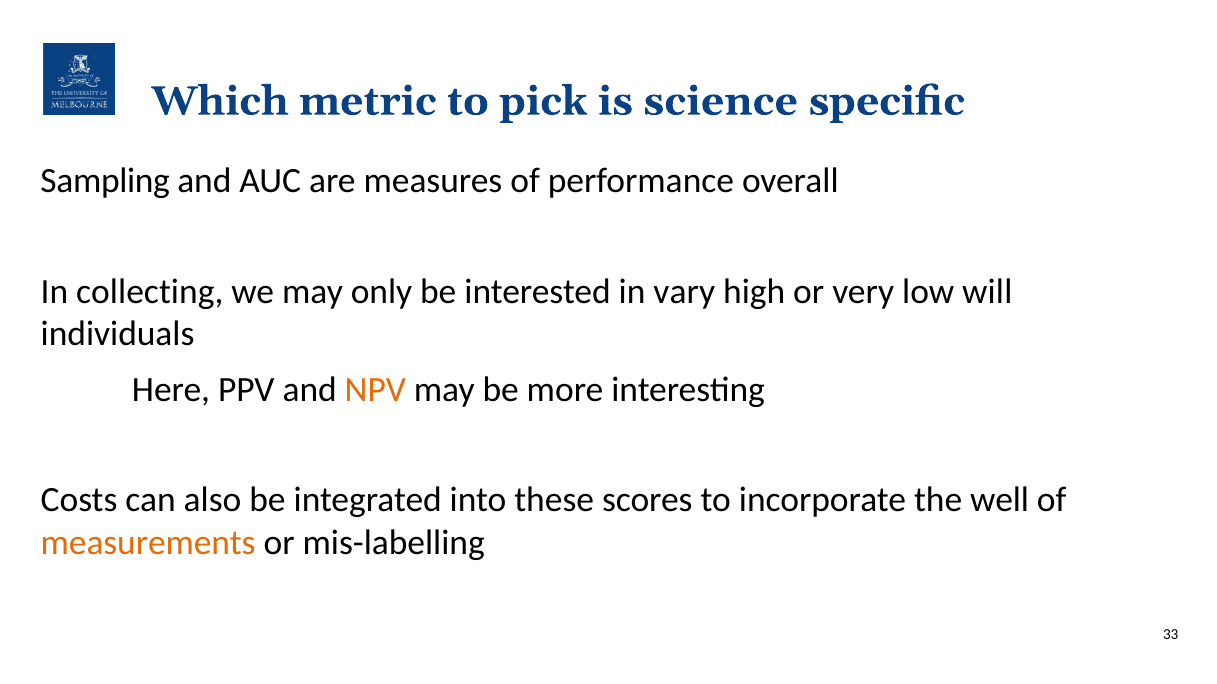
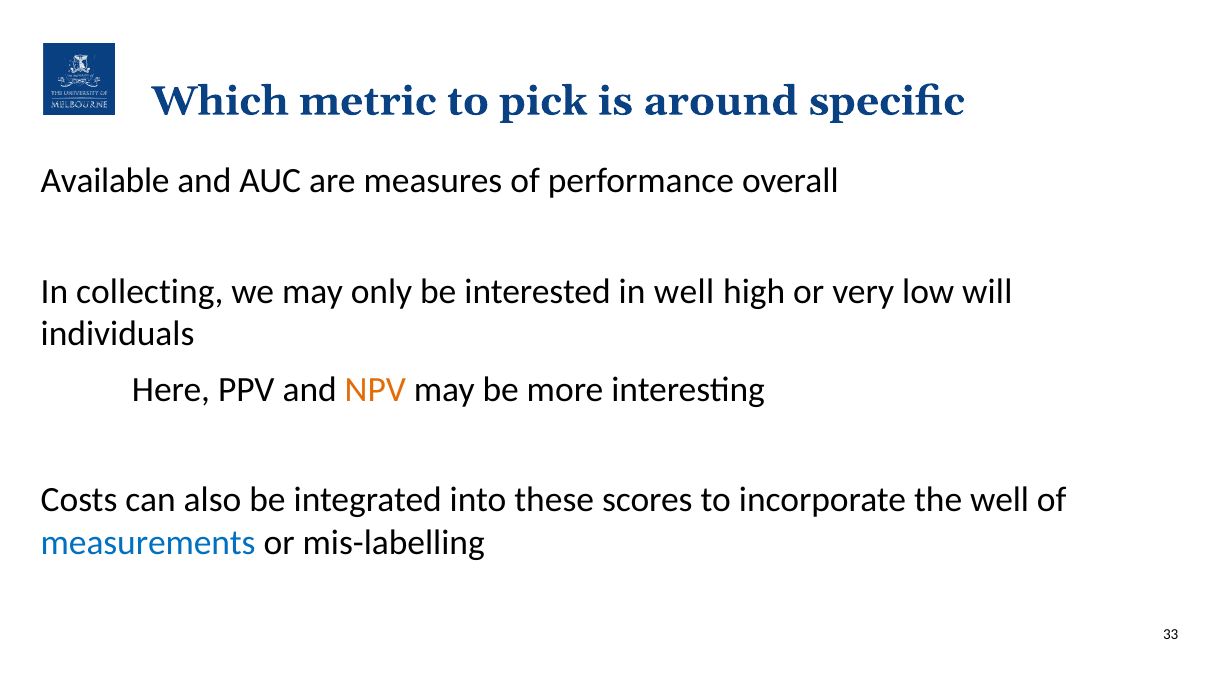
science: science -> around
Sampling: Sampling -> Available
in vary: vary -> well
measurements colour: orange -> blue
